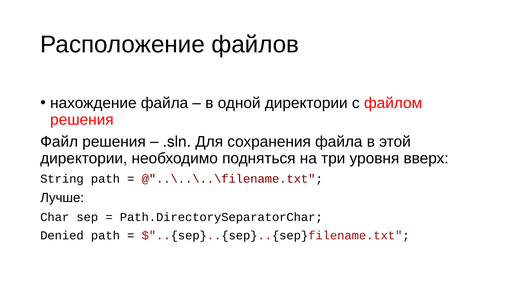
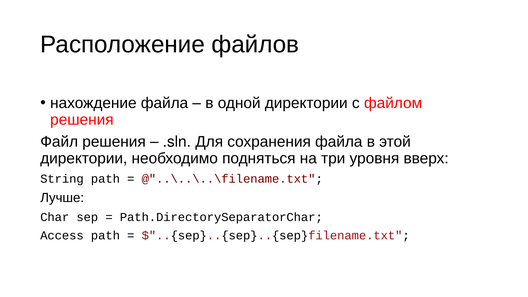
Denied: Denied -> Access
